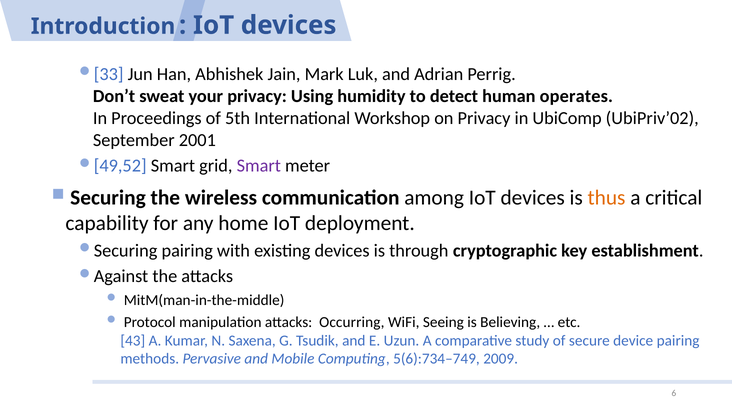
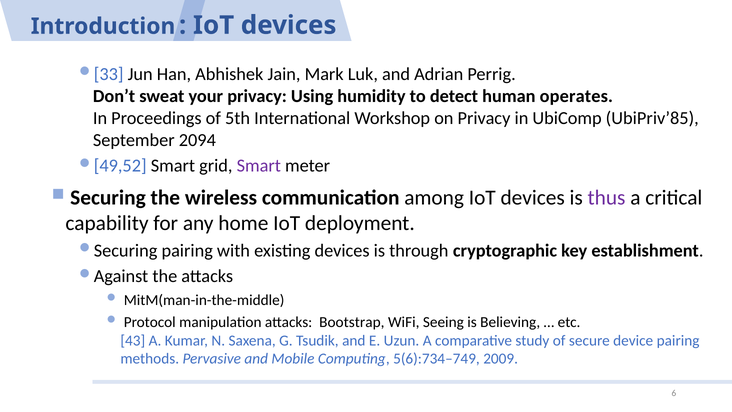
UbiPriv’02: UbiPriv’02 -> UbiPriv’85
2001: 2001 -> 2094
thus colour: orange -> purple
Occurring: Occurring -> Bootstrap
